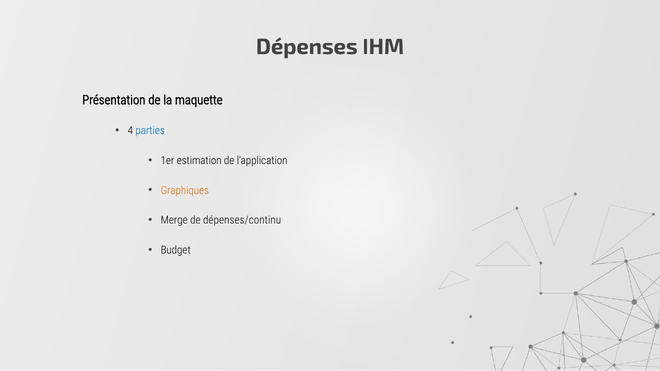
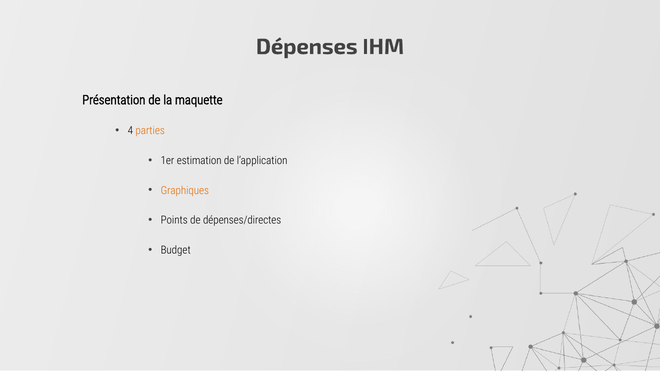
parties colour: blue -> orange
Merge: Merge -> Points
dépenses/continu: dépenses/continu -> dépenses/directes
